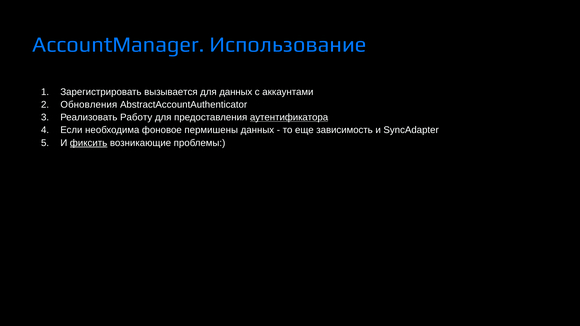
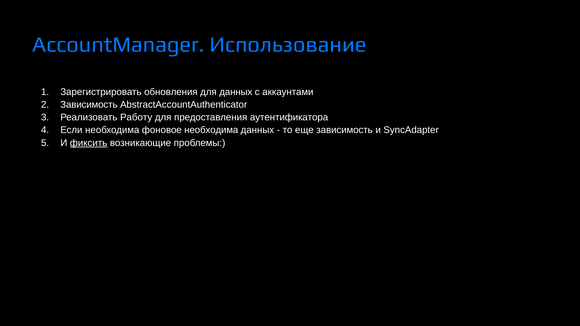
вызывается: вызывается -> обновления
Обновления at (89, 105): Обновления -> Зависимость
аутентификатора underline: present -> none
фоновое пермишены: пермишены -> необходима
